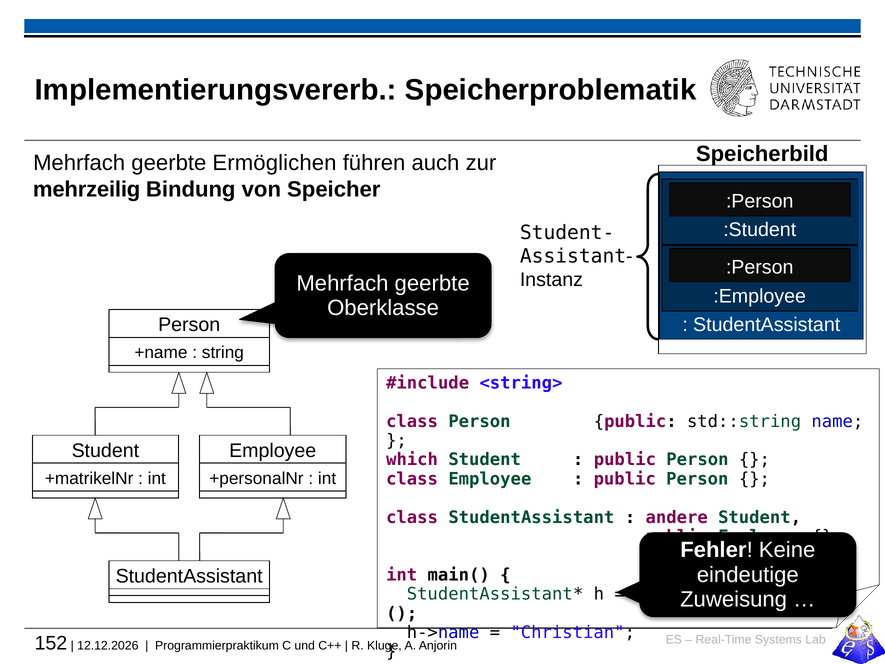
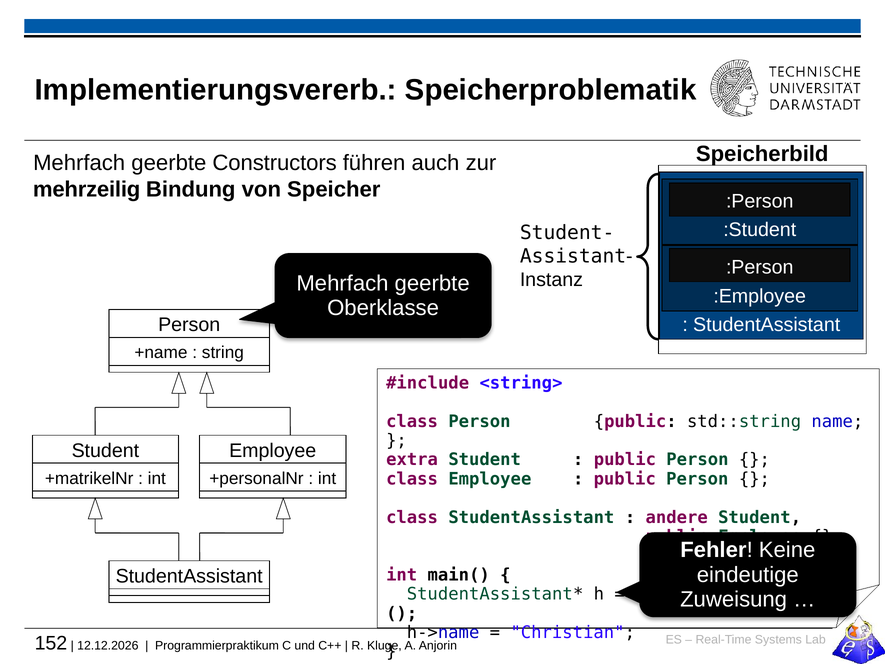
Ermöglichen: Ermöglichen -> Constructors
which: which -> extra
